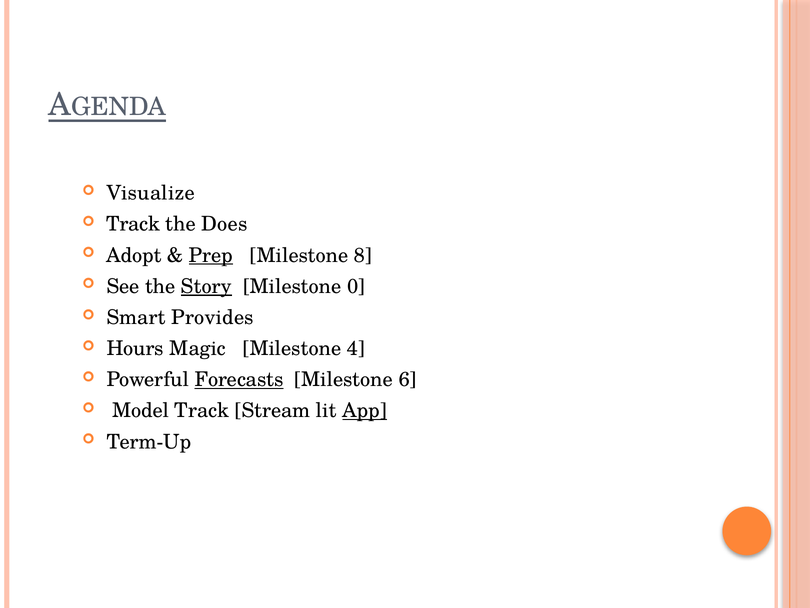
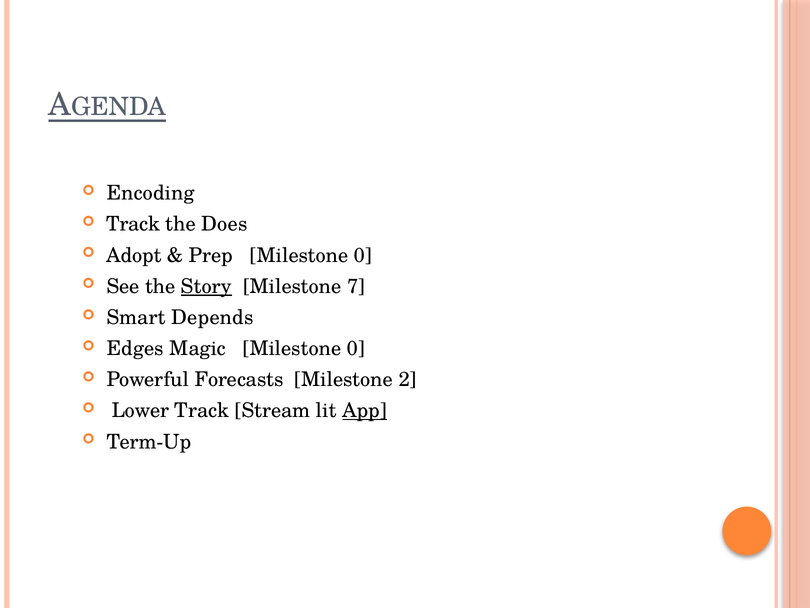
Visualize: Visualize -> Encoding
Prep underline: present -> none
8 at (363, 255): 8 -> 0
0: 0 -> 7
Provides: Provides -> Depends
Hours: Hours -> Edges
Magic Milestone 4: 4 -> 0
Forecasts underline: present -> none
6: 6 -> 2
Model: Model -> Lower
